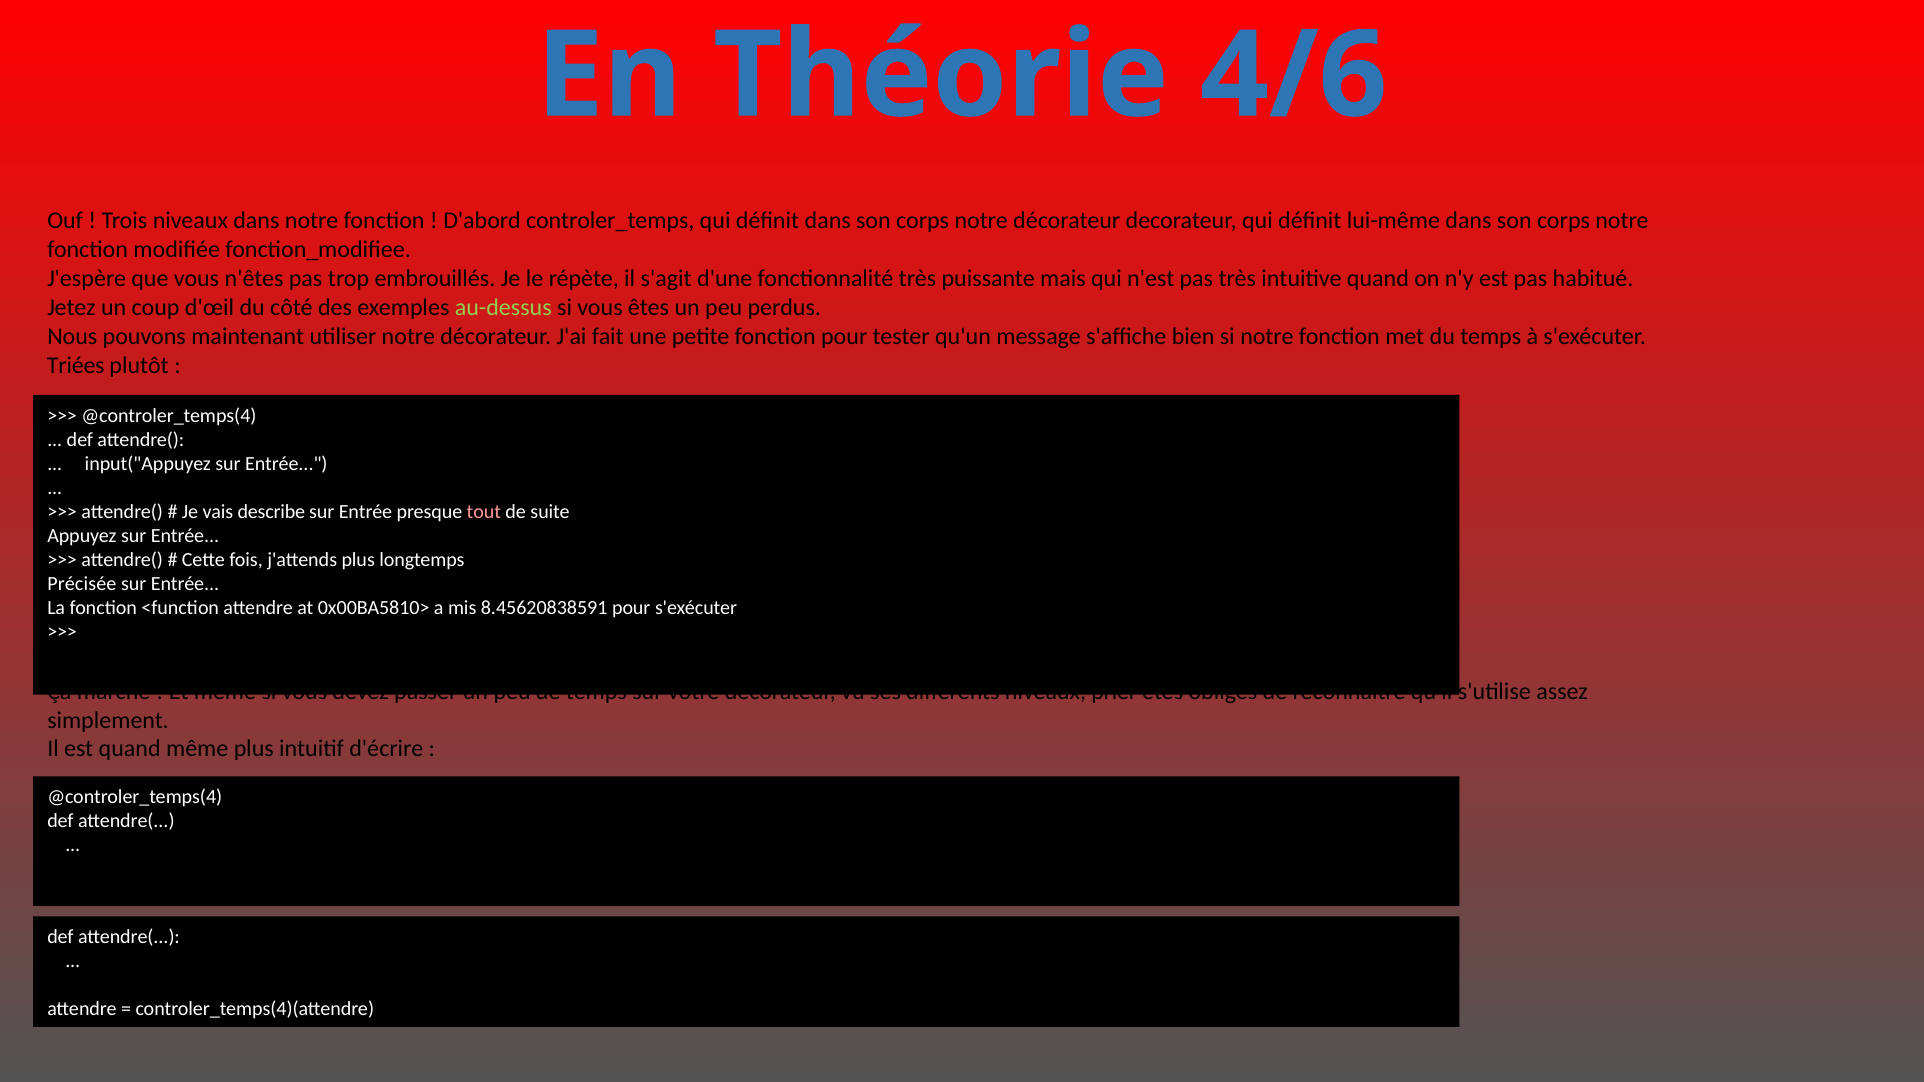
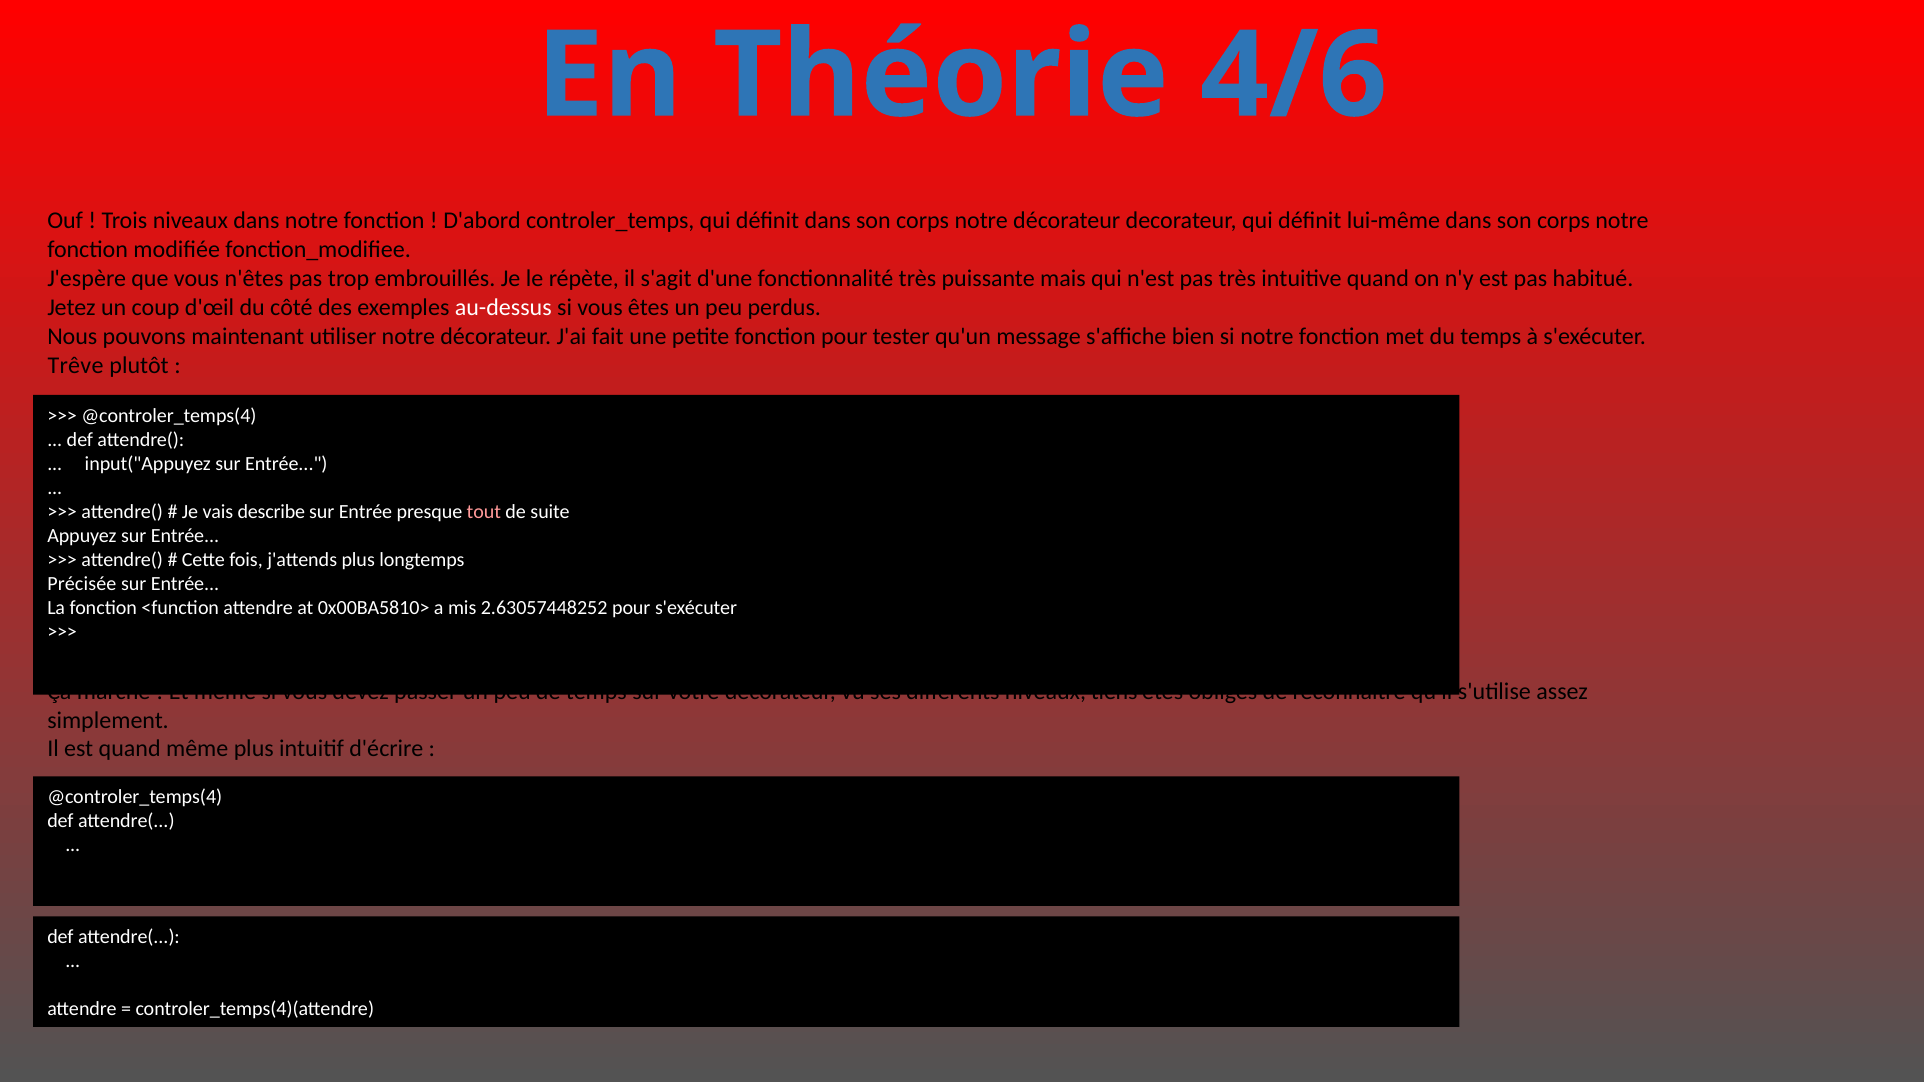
au-dessus colour: light green -> white
Triées: Triées -> Trêve
8.45620838591: 8.45620838591 -> 2.63057448252
prier: prier -> tiens
